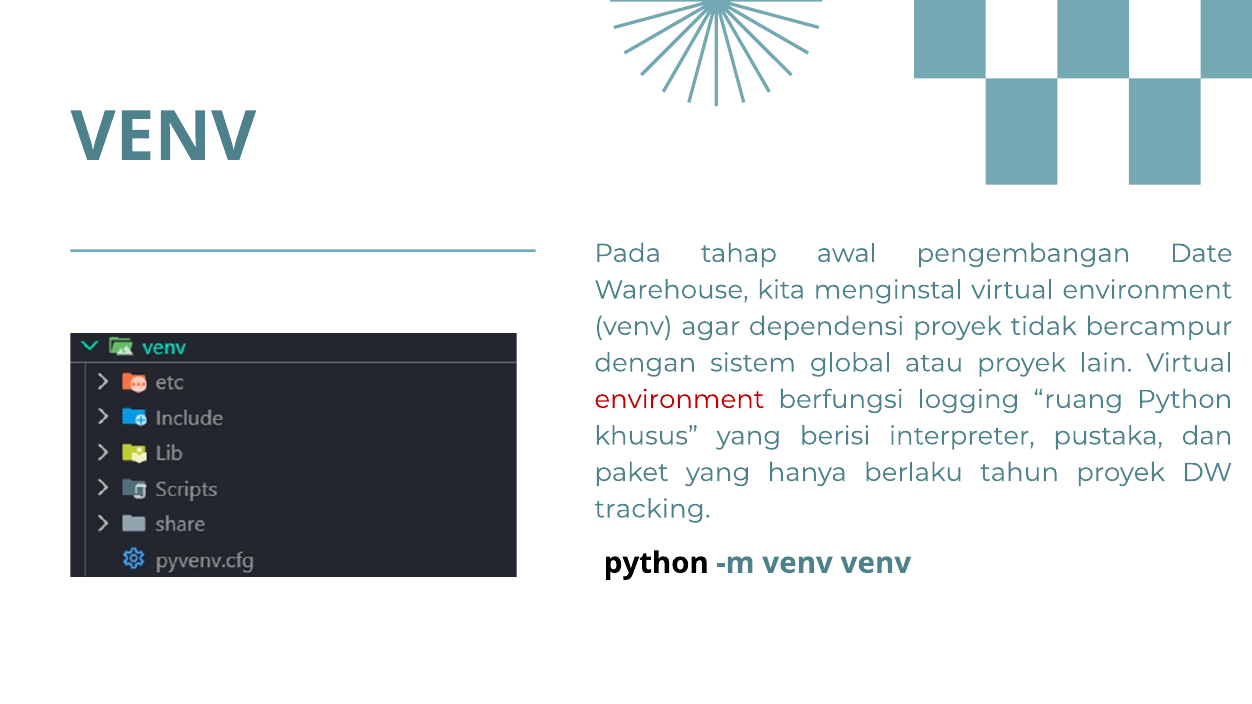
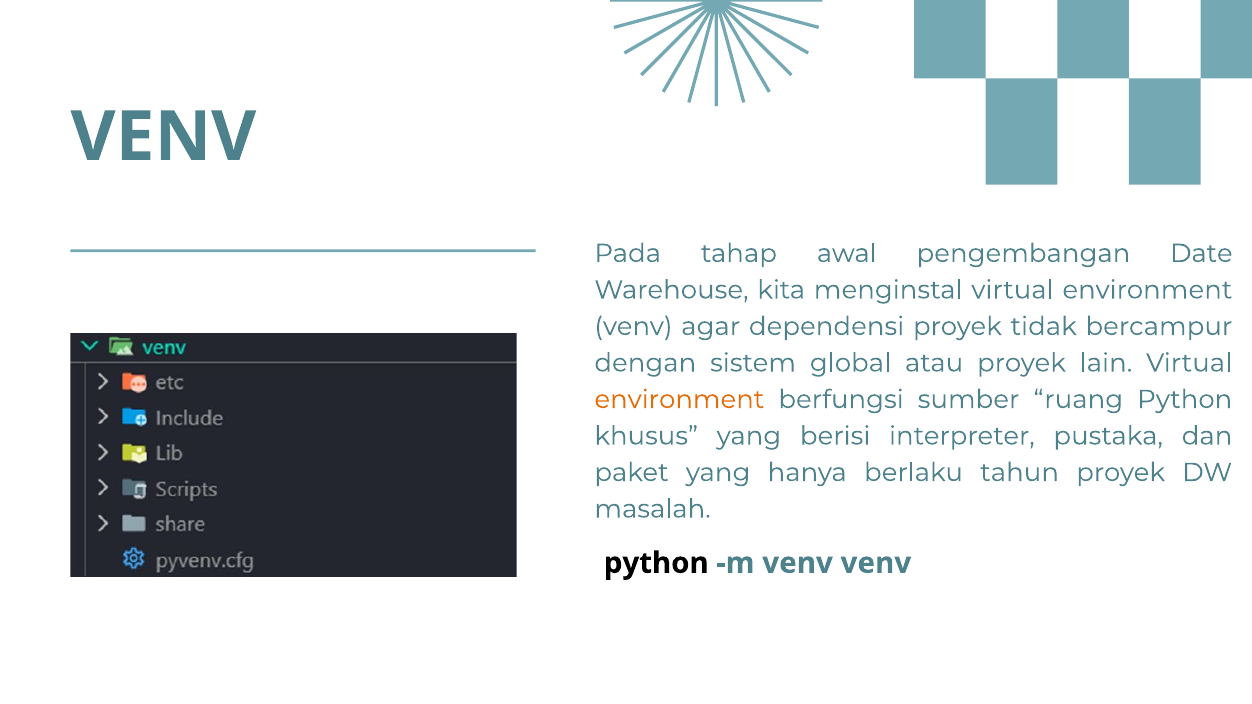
environment at (679, 400) colour: red -> orange
logging: logging -> sumber
tracking: tracking -> masalah
